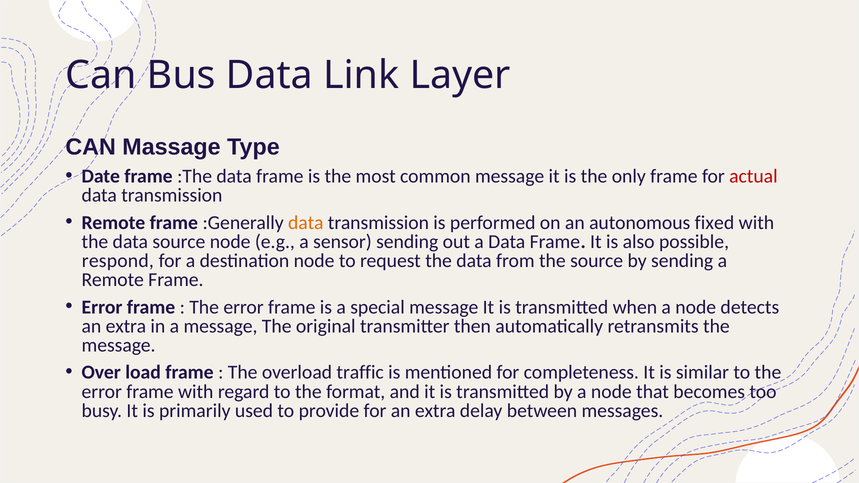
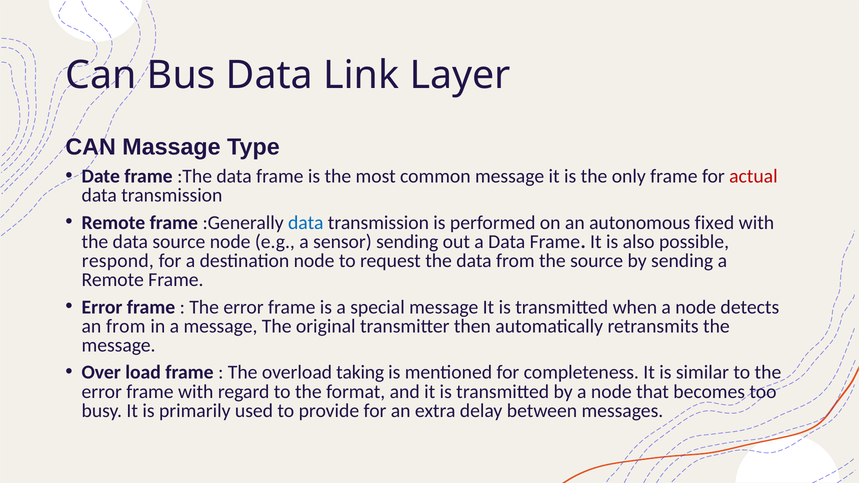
data at (306, 223) colour: orange -> blue
extra at (126, 326): extra -> from
traffic: traffic -> taking
